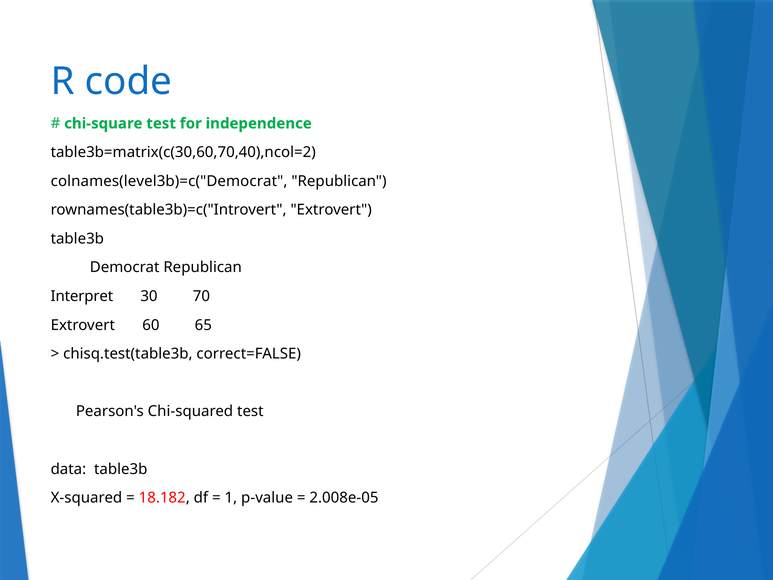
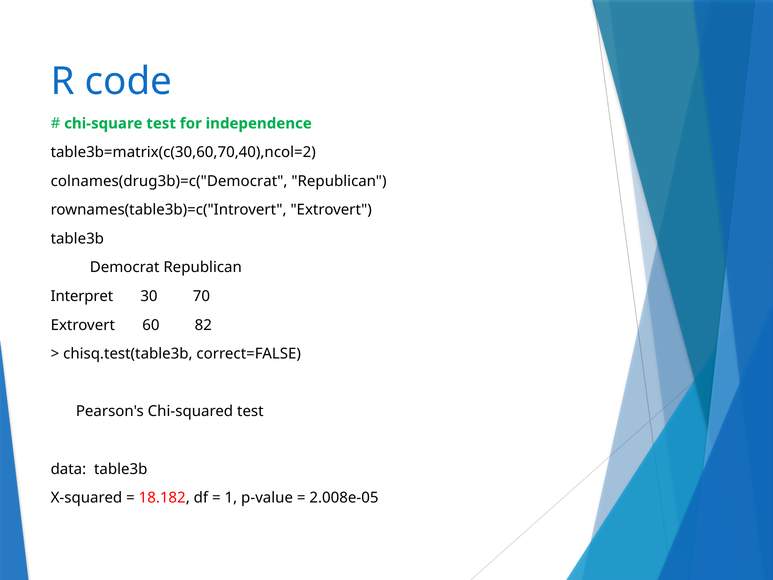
colnames(level3b)=c("Democrat: colnames(level3b)=c("Democrat -> colnames(drug3b)=c("Democrat
65: 65 -> 82
